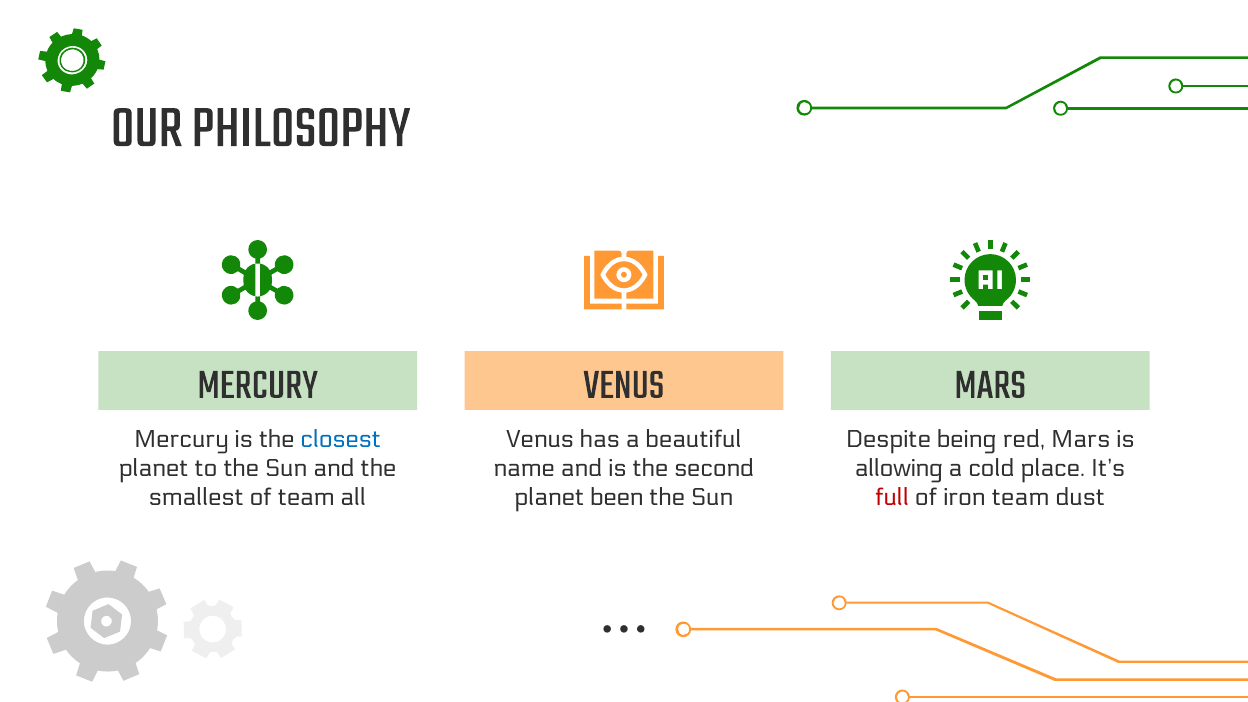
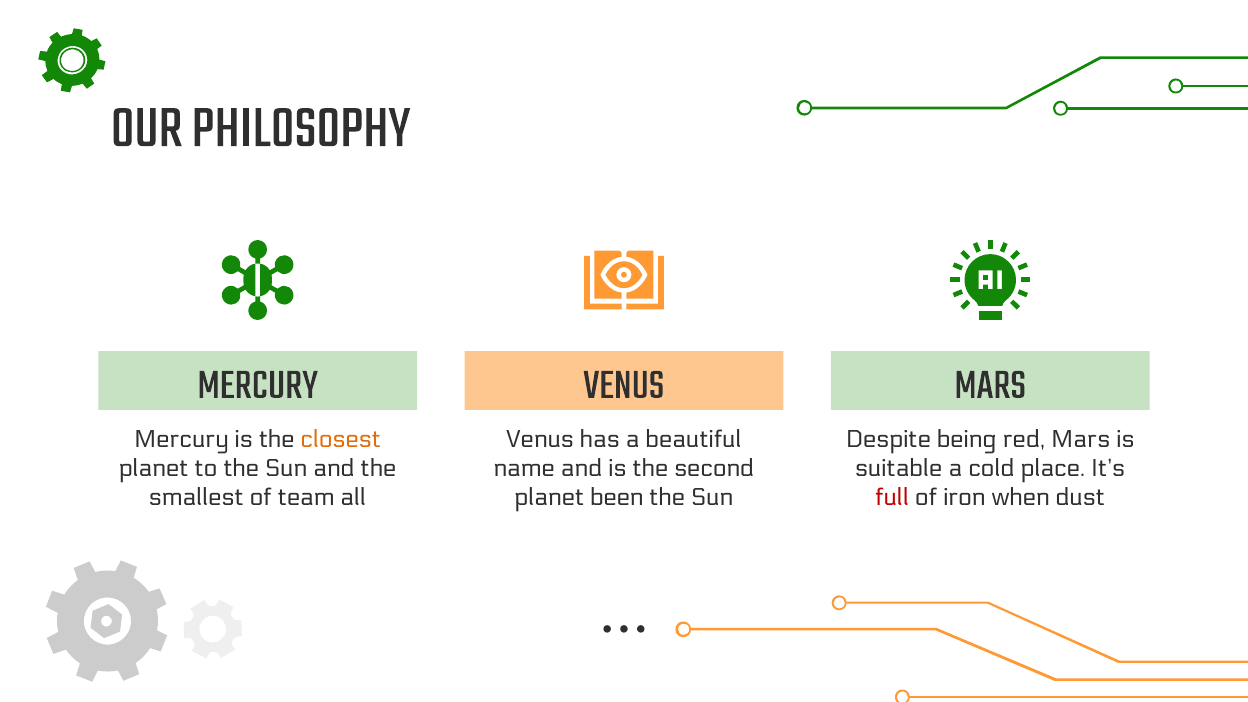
closest colour: blue -> orange
allowing: allowing -> suitable
iron team: team -> when
